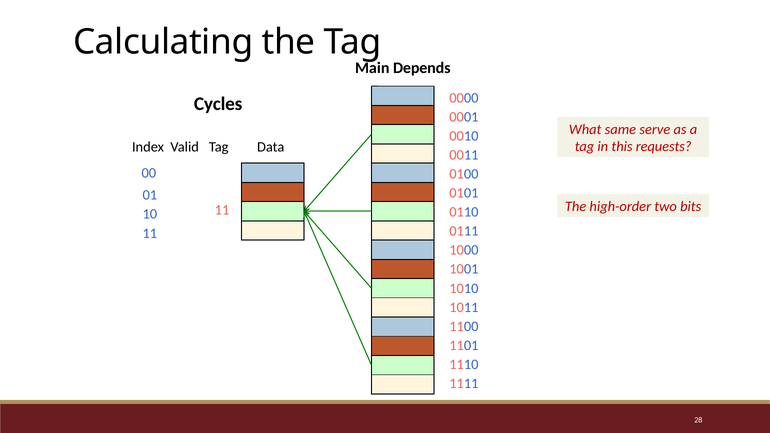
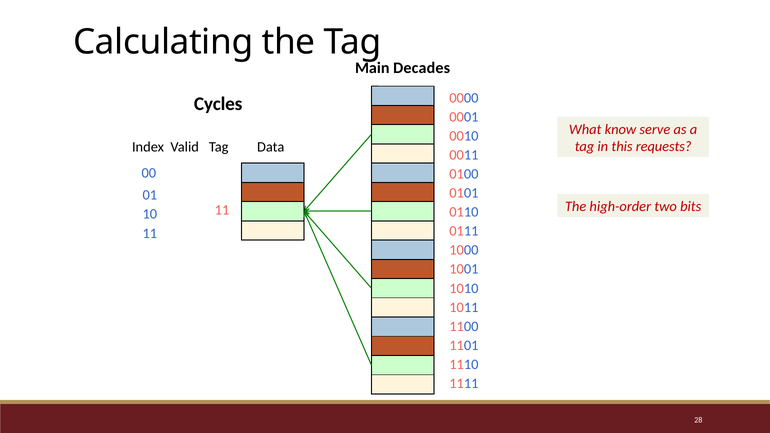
Depends: Depends -> Decades
same: same -> know
